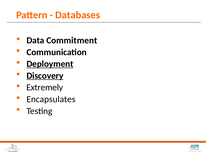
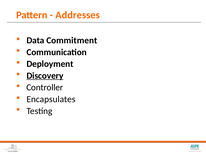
Databases: Databases -> Addresses
Deployment underline: present -> none
Extremely: Extremely -> Controller
